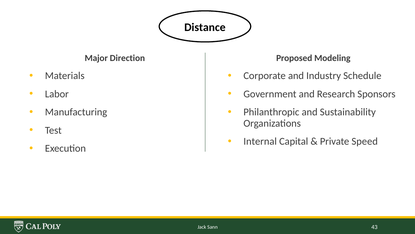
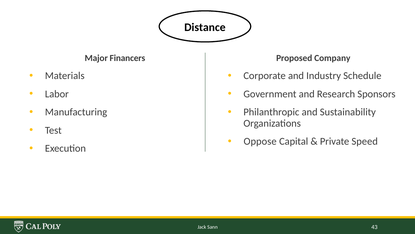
Direction: Direction -> Financers
Modeling: Modeling -> Company
Internal: Internal -> Oppose
